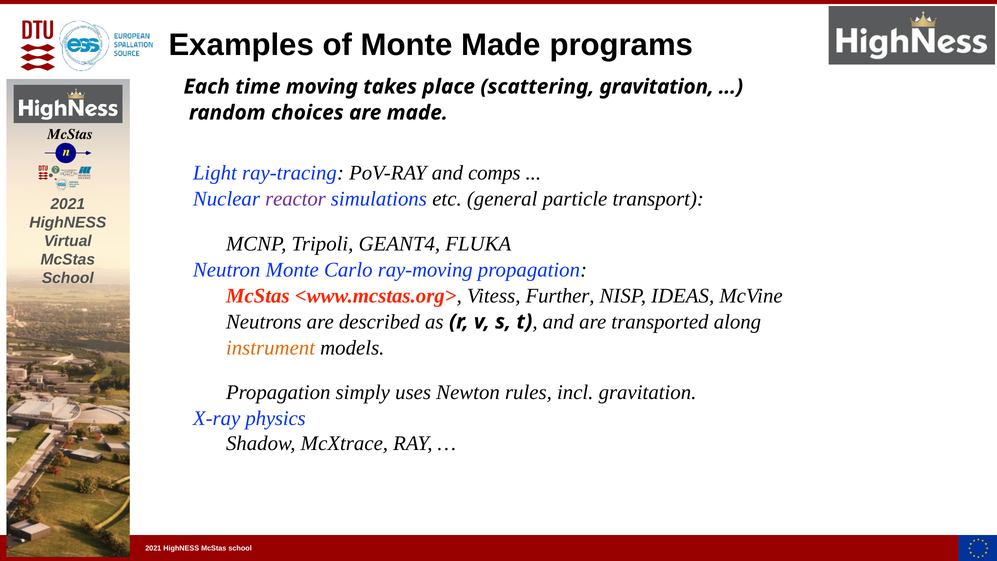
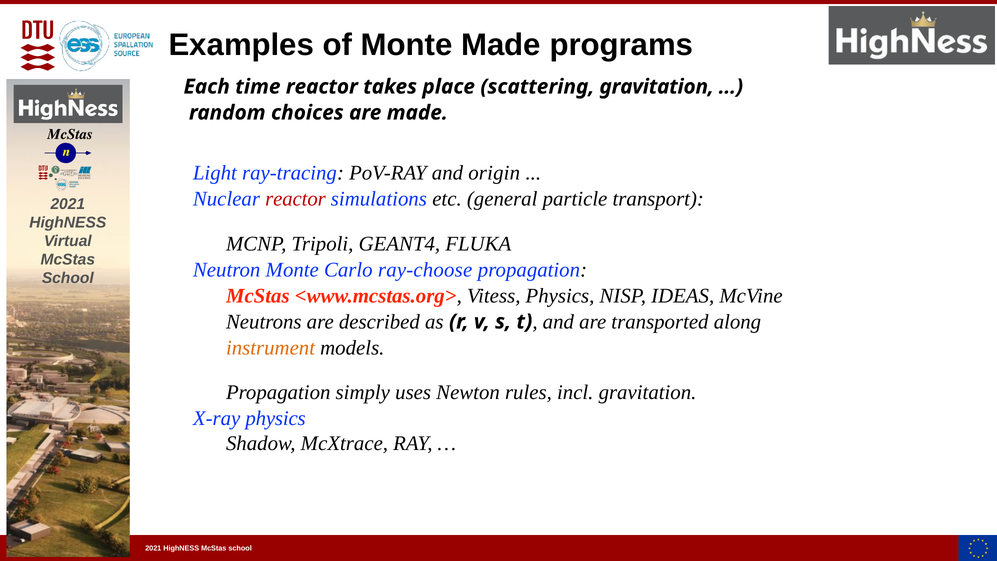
time moving: moving -> reactor
comps: comps -> origin
reactor at (295, 199) colour: purple -> red
ray-moving: ray-moving -> ray-choose
Vitess Further: Further -> Physics
